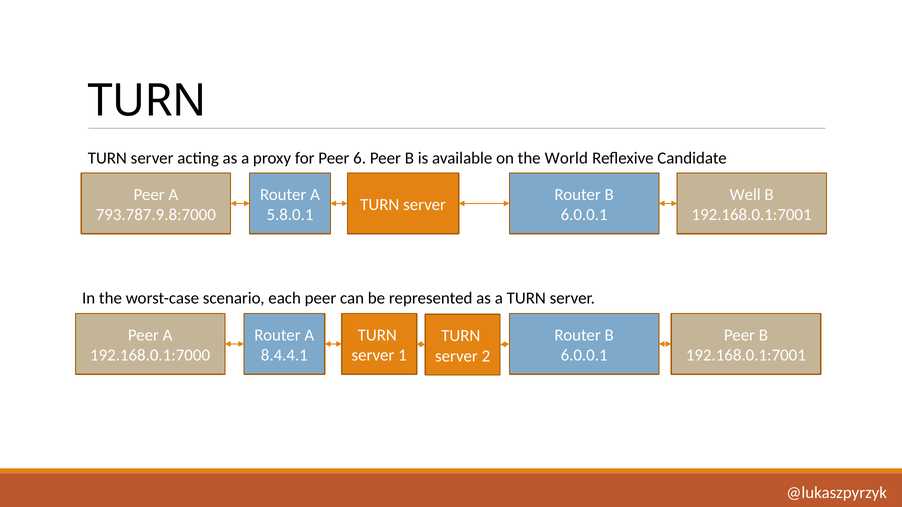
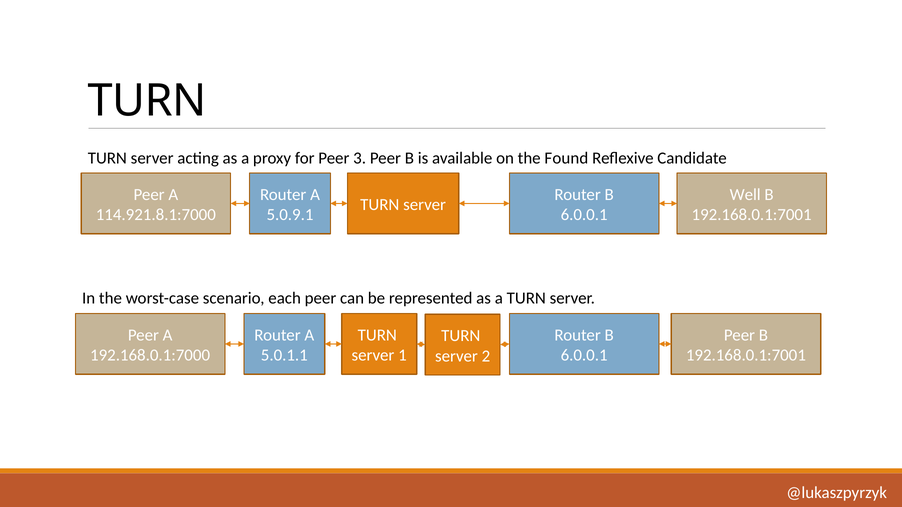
6: 6 -> 3
World: World -> Found
793.787.9.8:7000: 793.787.9.8:7000 -> 114.921.8.1:7000
5.8.0.1: 5.8.0.1 -> 5.0.9.1
8.4.4.1: 8.4.4.1 -> 5.0.1.1
